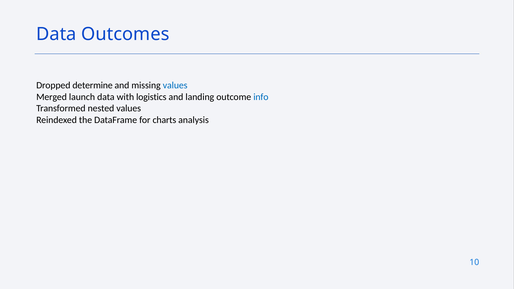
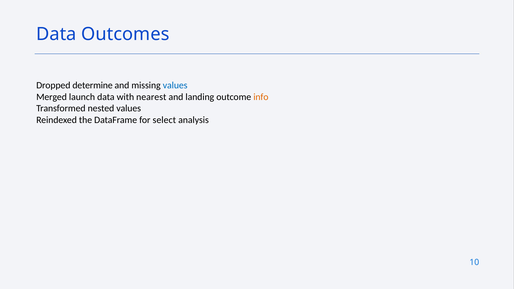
logistics: logistics -> nearest
info colour: blue -> orange
charts: charts -> select
